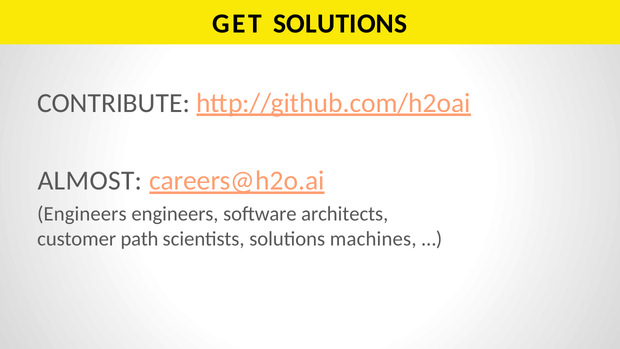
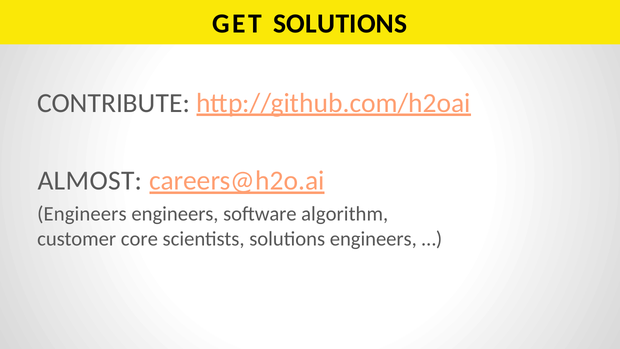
architects: architects -> algorithm
path: path -> core
solutions machines: machines -> engineers
